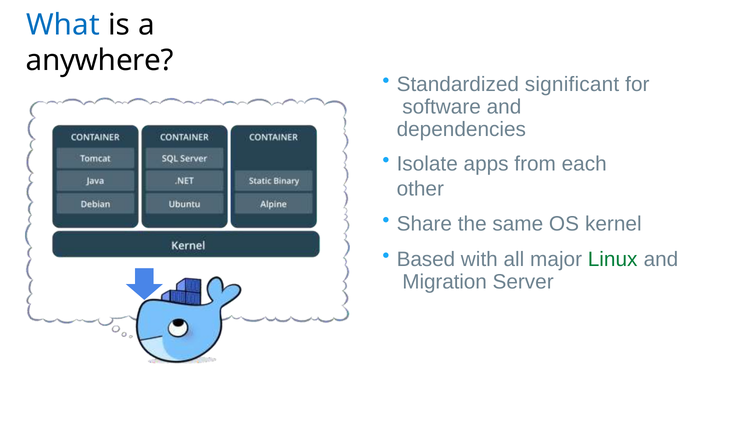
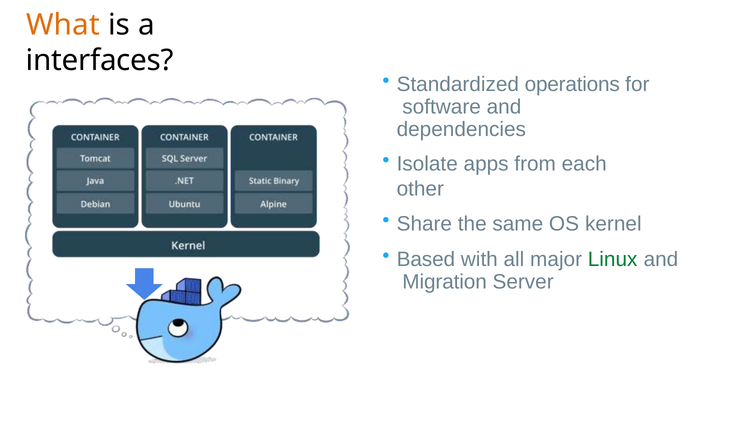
What colour: blue -> orange
anywhere: anywhere -> interfaces
significant: significant -> operations
